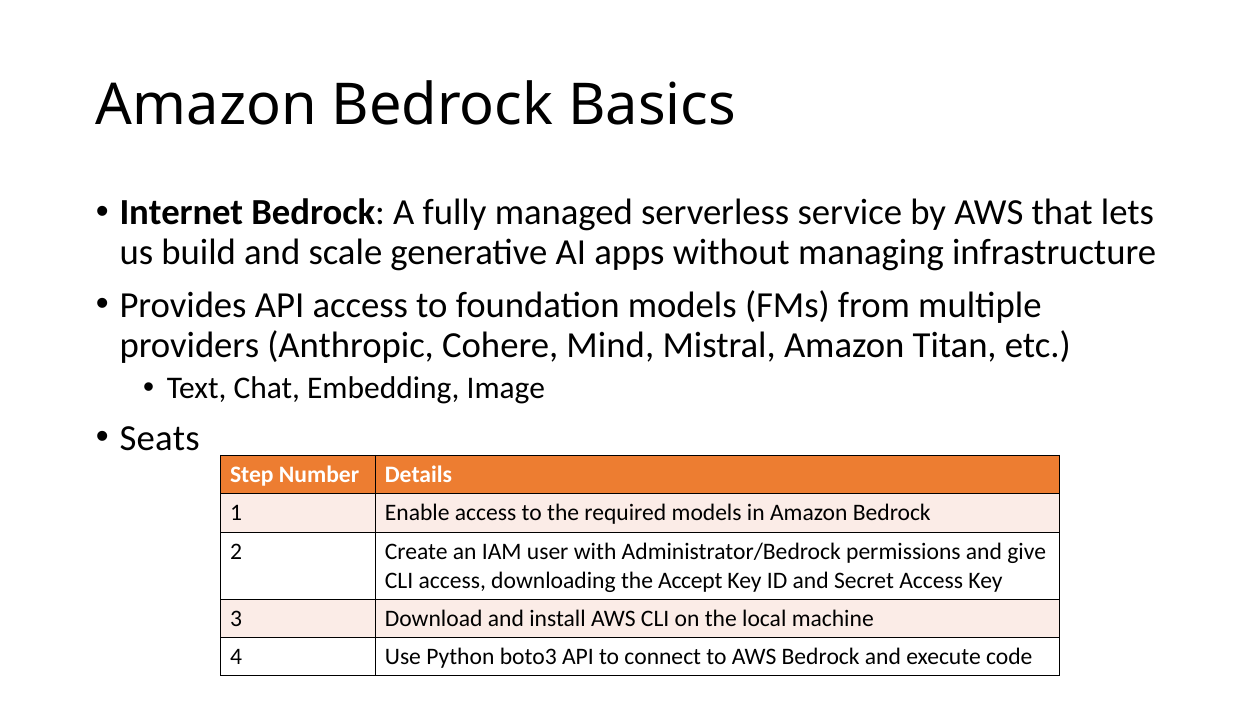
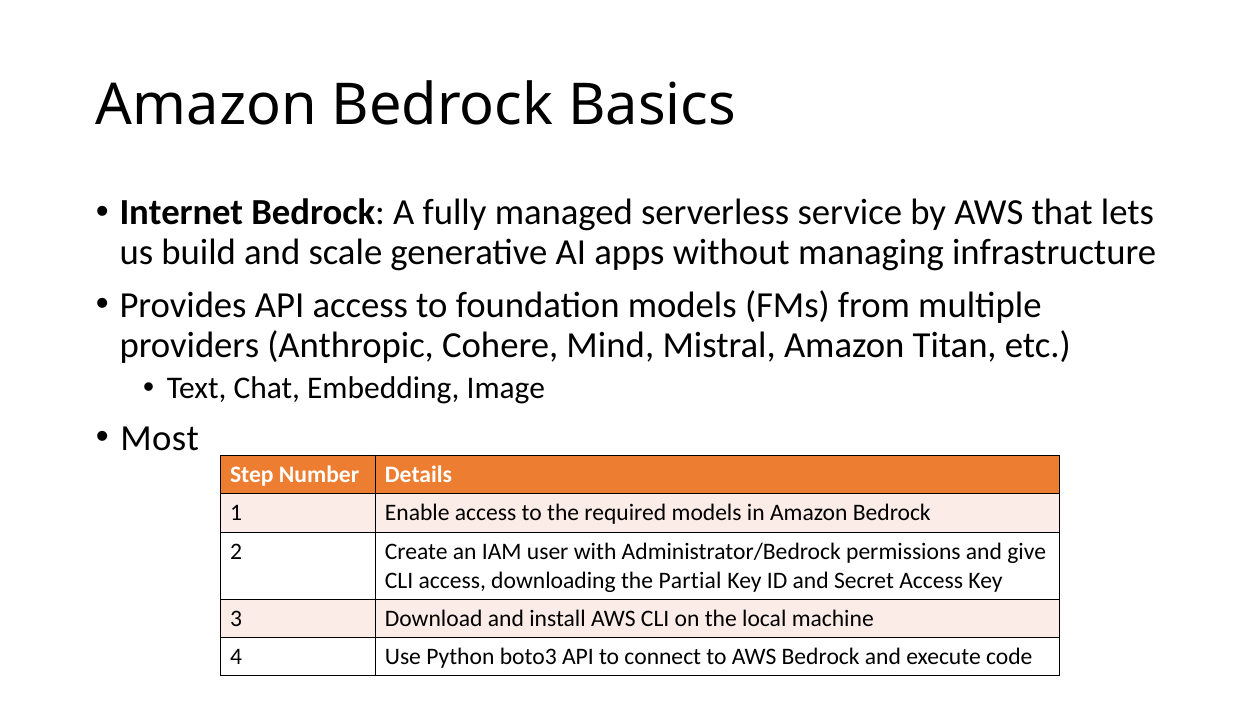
Seats: Seats -> Most
Accept: Accept -> Partial
